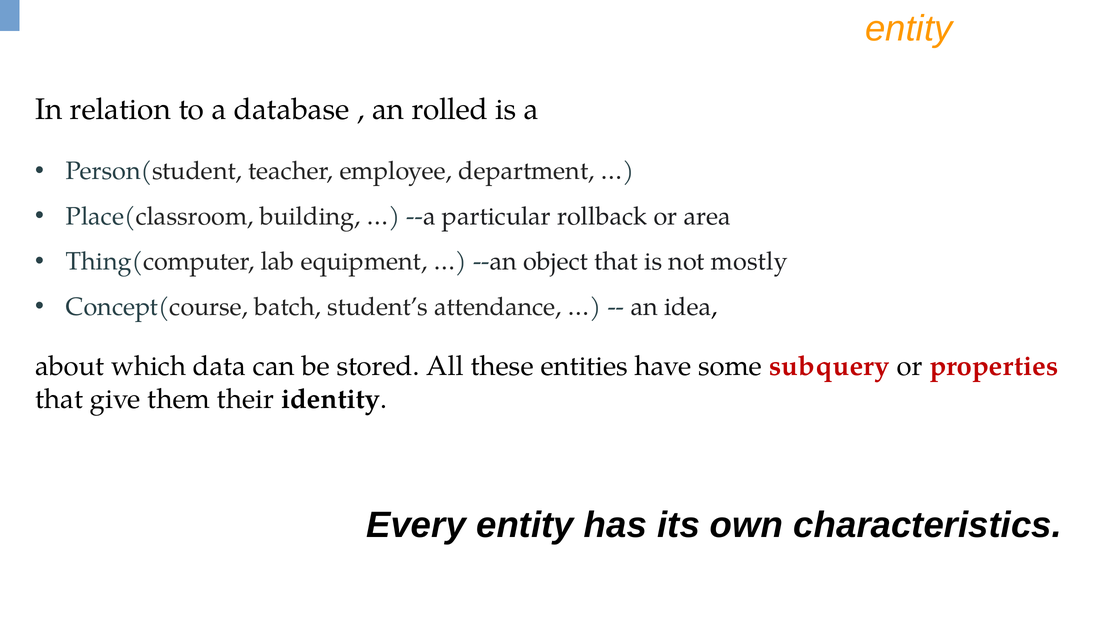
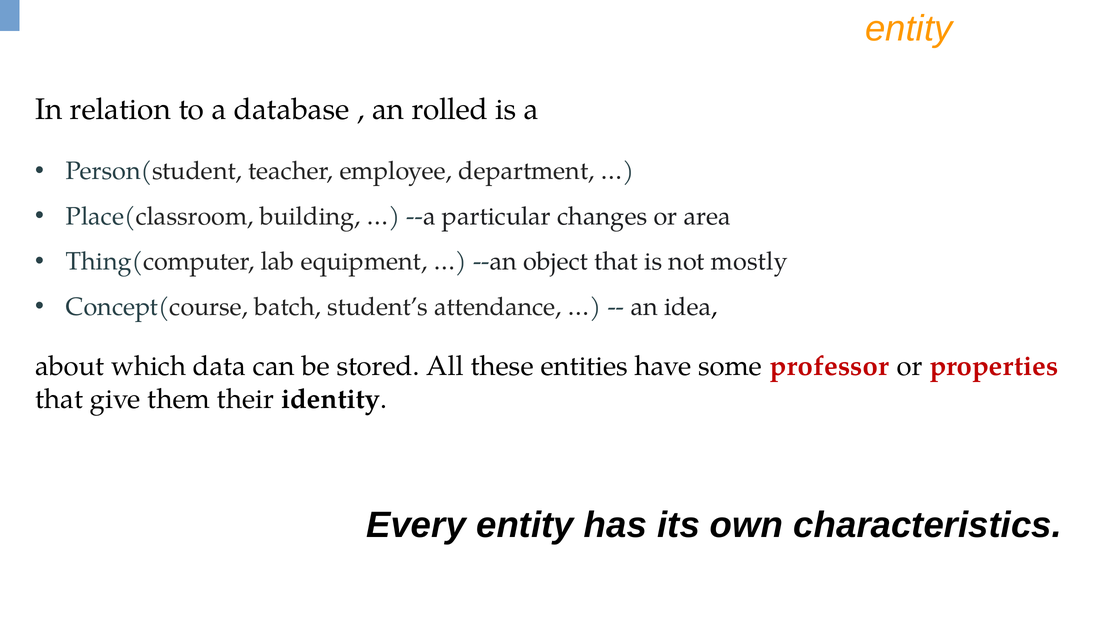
rollback: rollback -> changes
subquery: subquery -> professor
